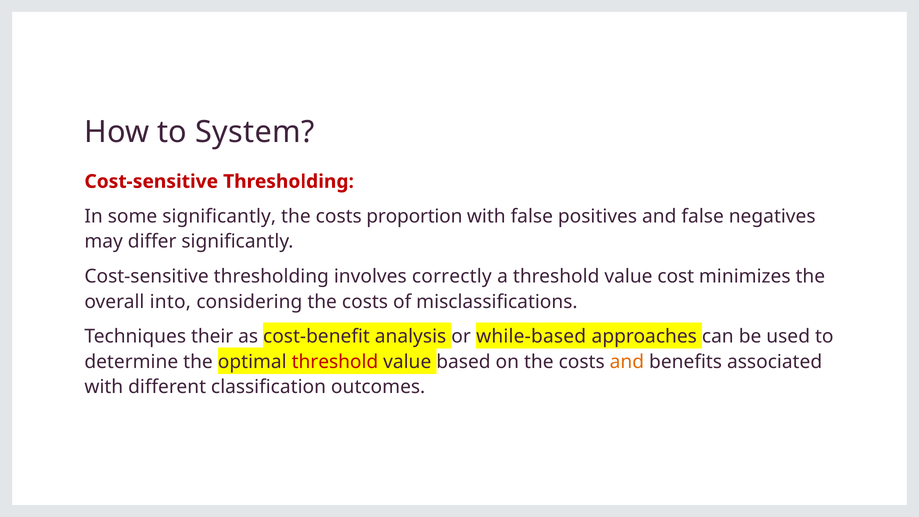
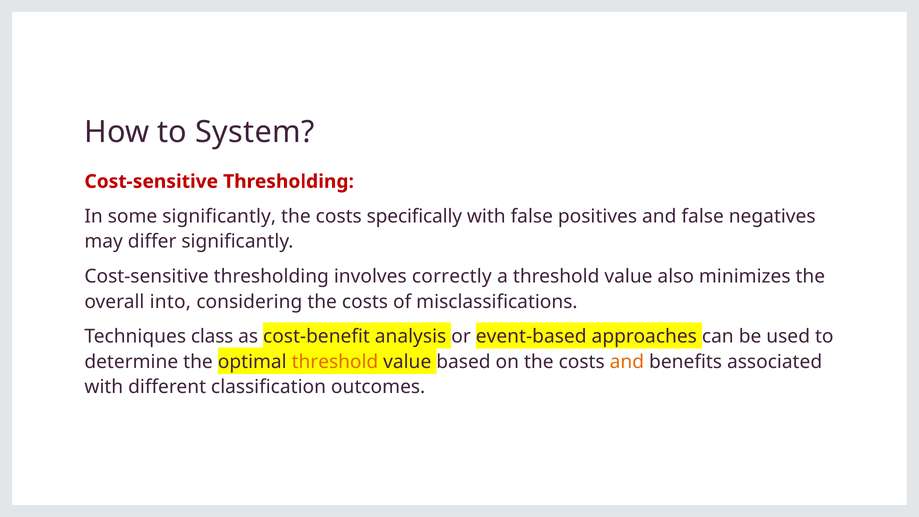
proportion: proportion -> specifically
cost: cost -> also
their: their -> class
while-based: while-based -> event-based
threshold at (335, 362) colour: red -> orange
